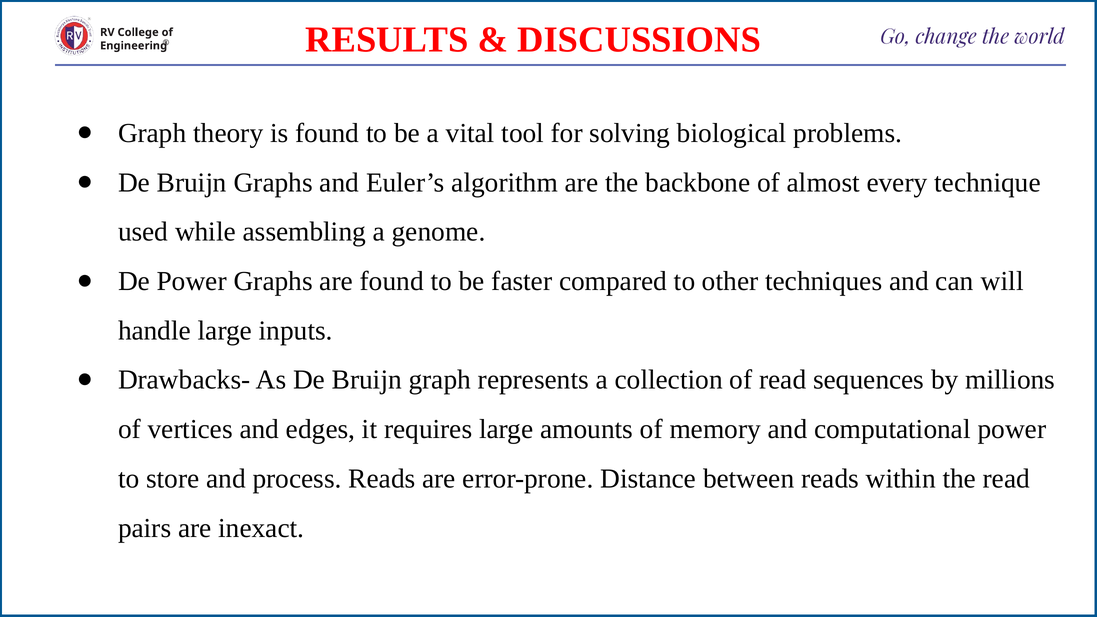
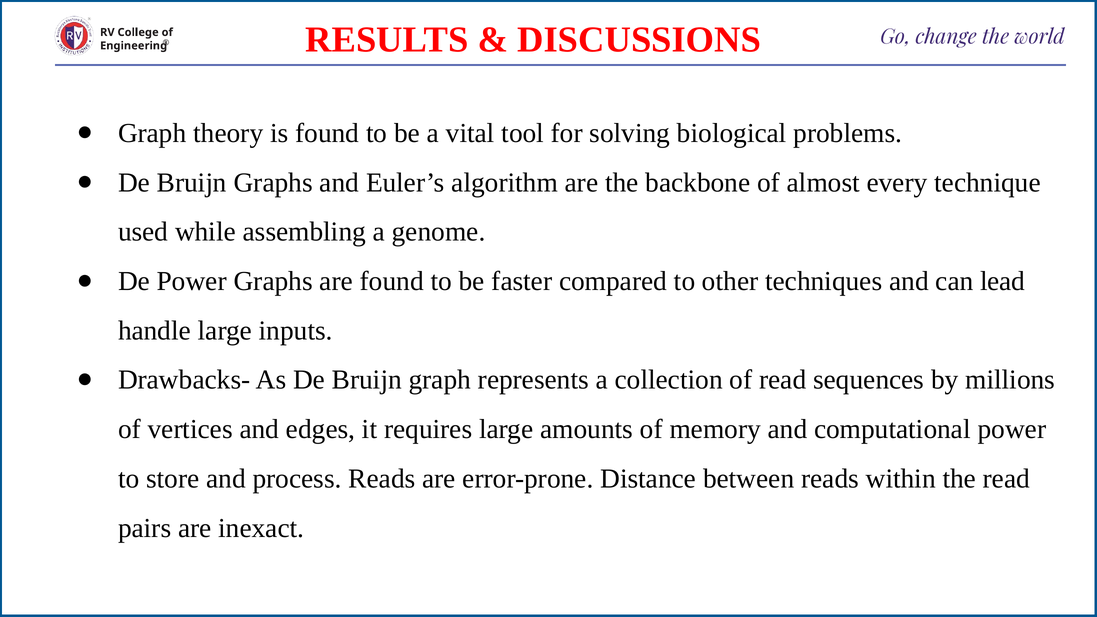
will: will -> lead
